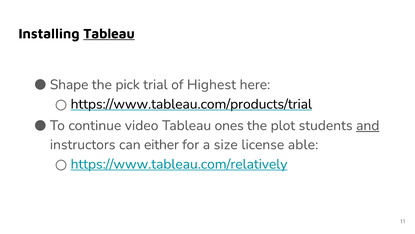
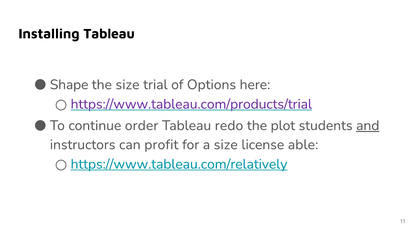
Tableau at (109, 34) underline: present -> none
the pick: pick -> size
Highest: Highest -> Options
https://www.tableau.com/products/trial colour: black -> purple
video: video -> order
ones: ones -> redo
either: either -> profit
